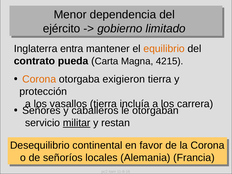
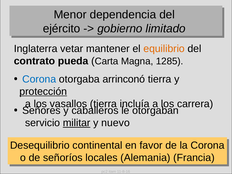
entra: entra -> vetar
4215: 4215 -> 1285
Corona at (39, 79) colour: orange -> blue
exigieron: exigieron -> arrinconó
protección underline: none -> present
restan: restan -> nuevo
